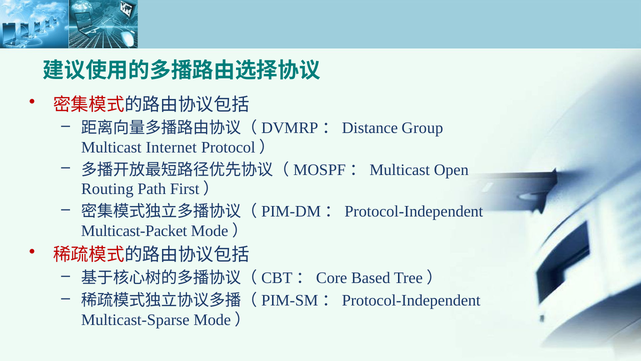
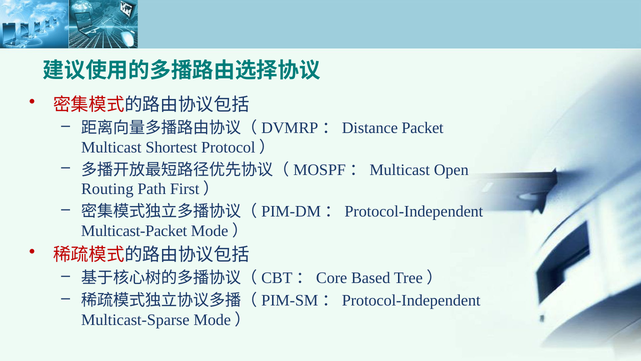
Group: Group -> Packet
Internet: Internet -> Shortest
